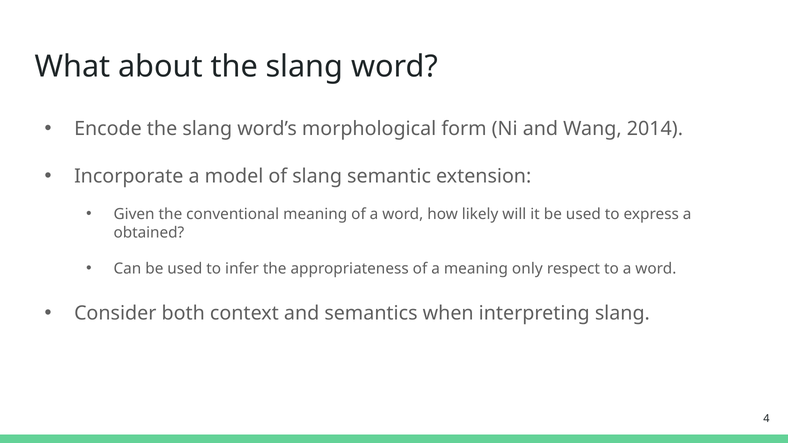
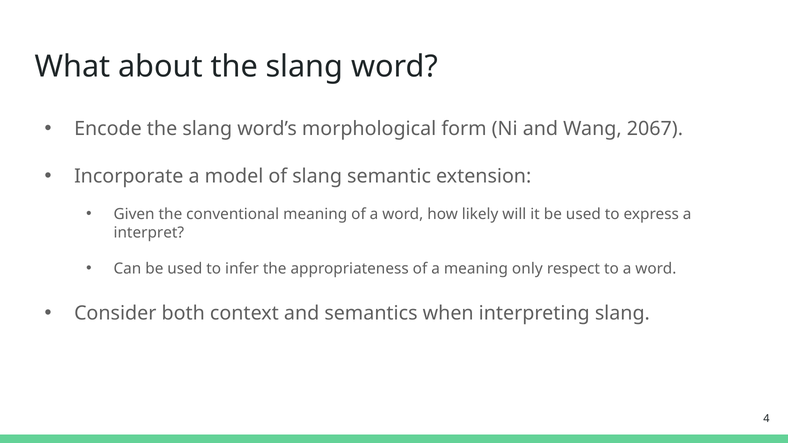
2014: 2014 -> 2067
obtained: obtained -> interpret
